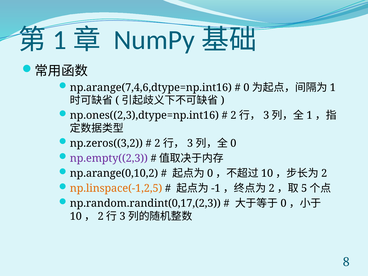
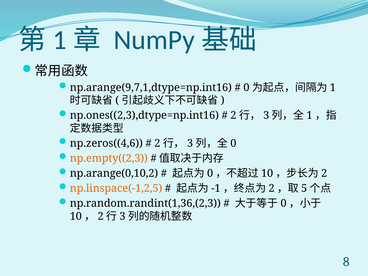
np.arange(7,4,6,dtype=np.int16: np.arange(7,4,6,dtype=np.int16 -> np.arange(9,7,1,dtype=np.int16
np.zeros((3,2: np.zeros((3,2 -> np.zeros((4,6
np.empty((2,3 colour: purple -> orange
np.random.randint(0,17,(2,3: np.random.randint(0,17,(2,3 -> np.random.randint(1,36,(2,3
